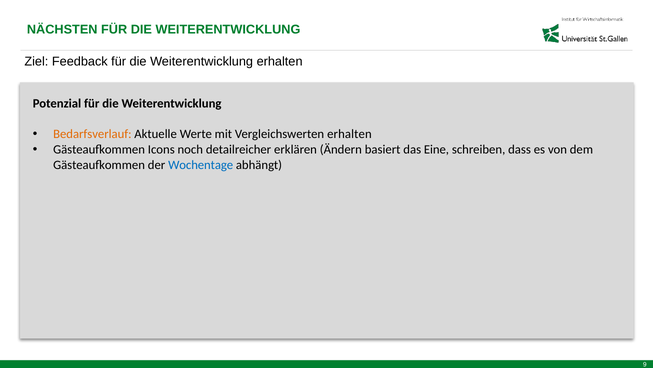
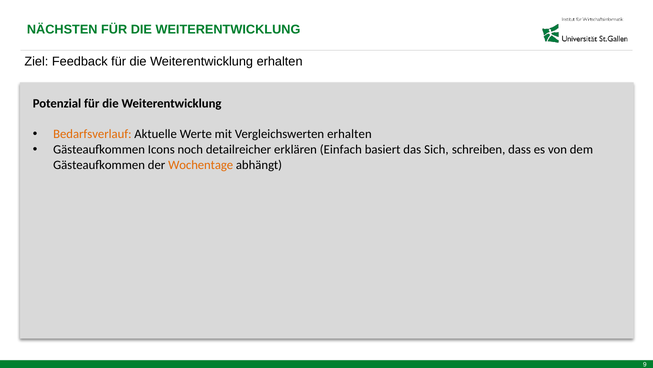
Ändern: Ändern -> Einfach
Eine: Eine -> Sich
Wochentage colour: blue -> orange
